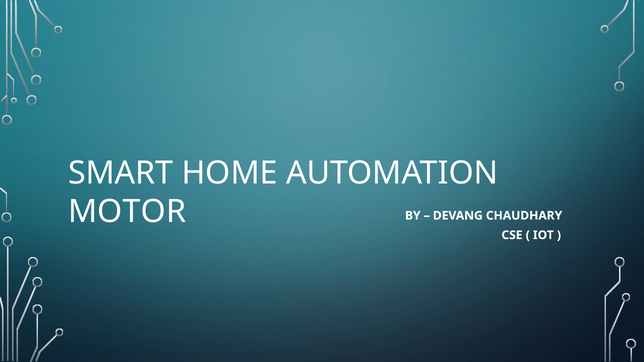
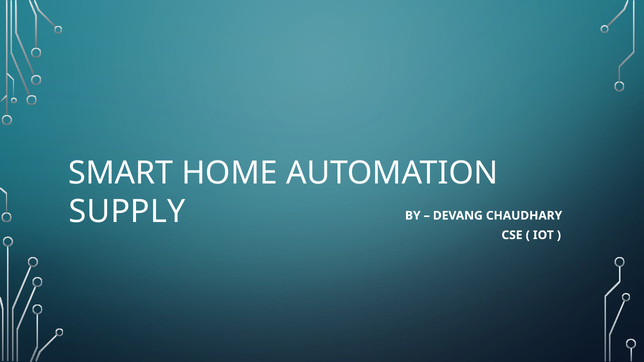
MOTOR: MOTOR -> SUPPLY
